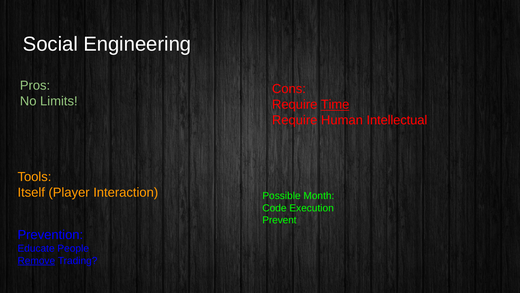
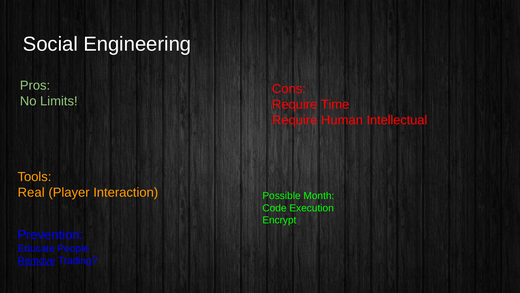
Time underline: present -> none
Itself: Itself -> Real
Prevent: Prevent -> Encrypt
